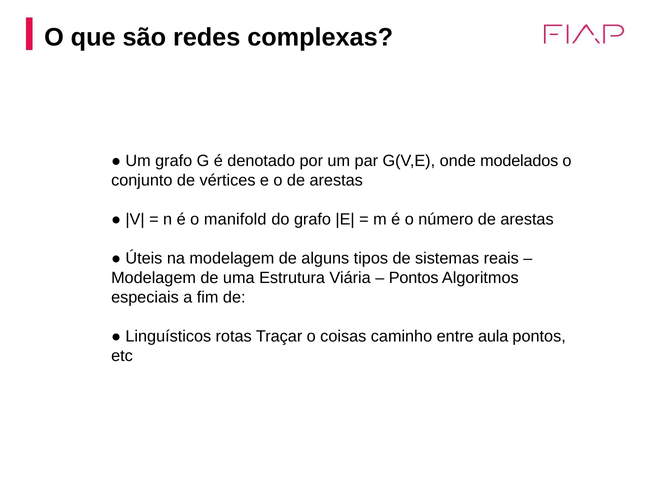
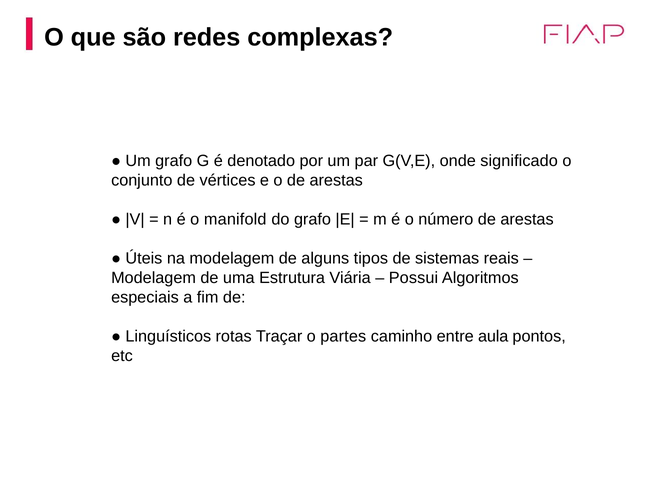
modelados: modelados -> significado
Pontos at (414, 278): Pontos -> Possui
coisas: coisas -> partes
